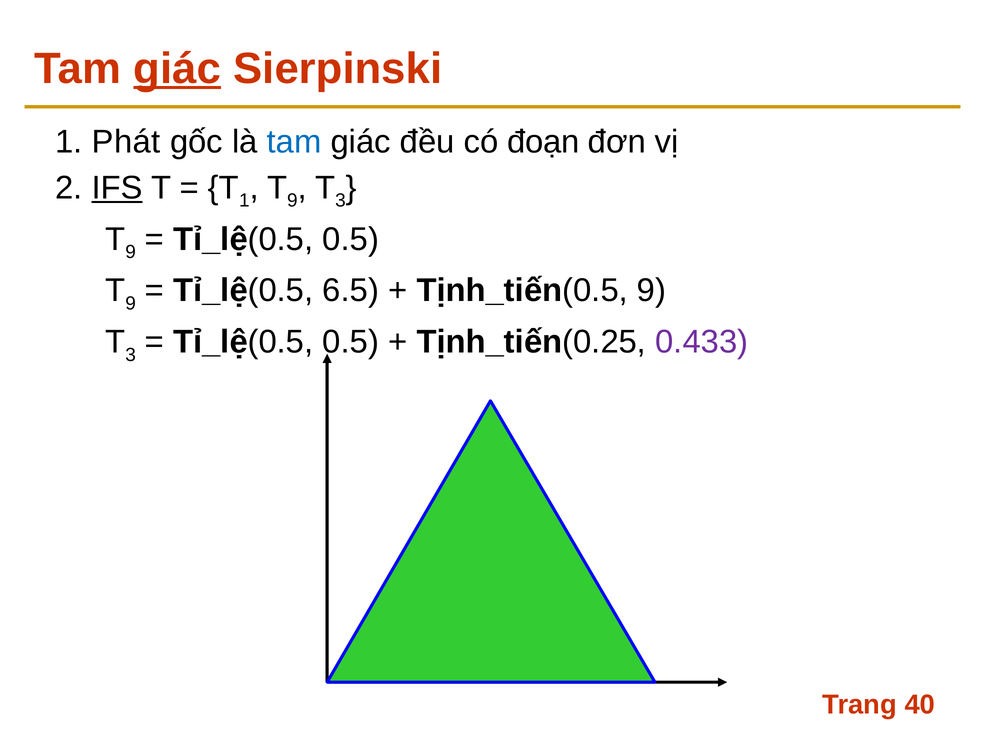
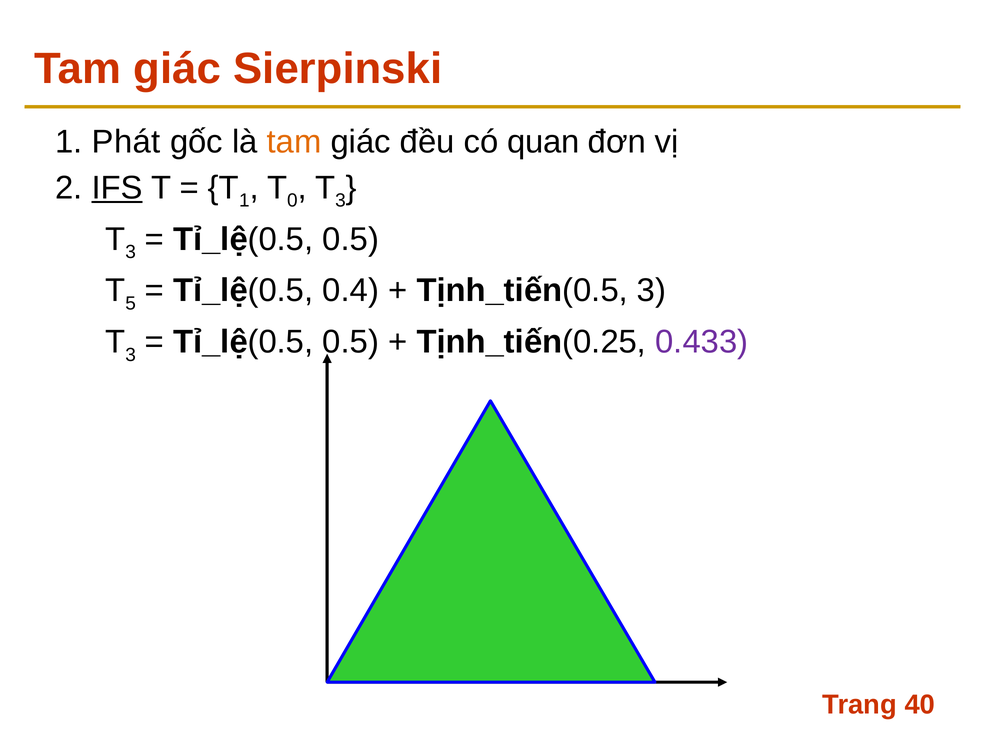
giác at (177, 69) underline: present -> none
tam at (294, 142) colour: blue -> orange
đoạn: đoạn -> quan
9 at (292, 201): 9 -> 0
9 at (131, 252): 9 -> 3
9 at (131, 303): 9 -> 5
6.5: 6.5 -> 0.4
Tịnh_tiến(0.5 9: 9 -> 3
